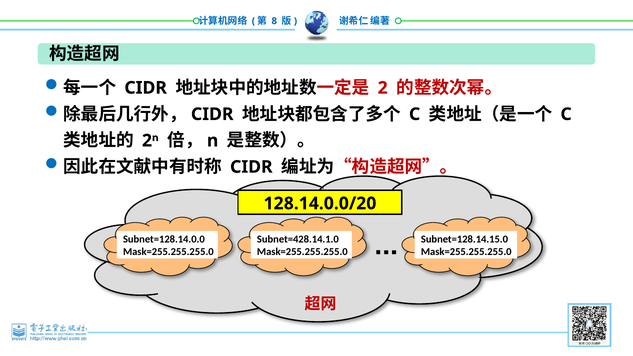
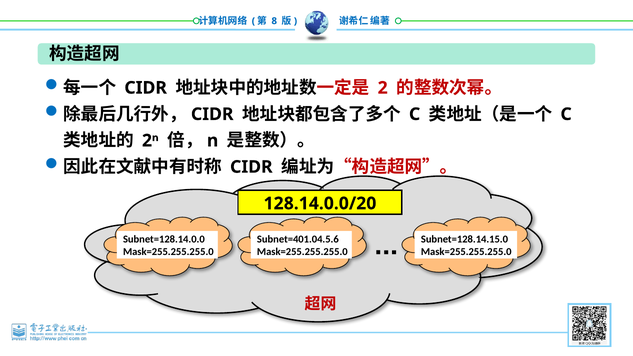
Subnet=428.14.1.0: Subnet=428.14.1.0 -> Subnet=401.04.5.6
